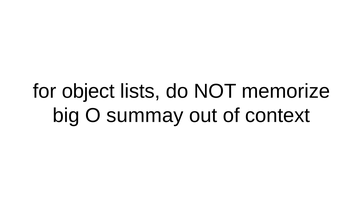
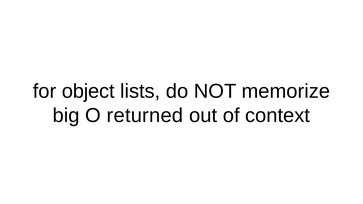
summay: summay -> returned
